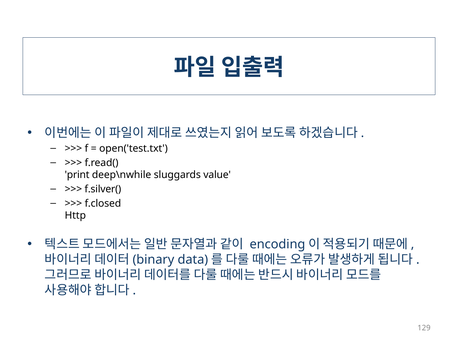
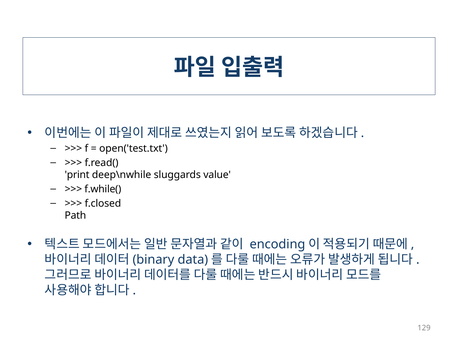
f.silver(: f.silver( -> f.while(
Http: Http -> Path
